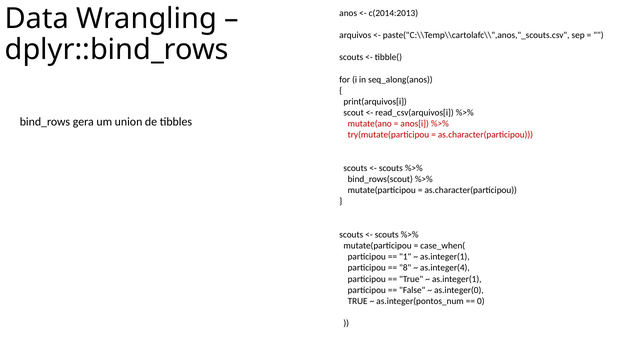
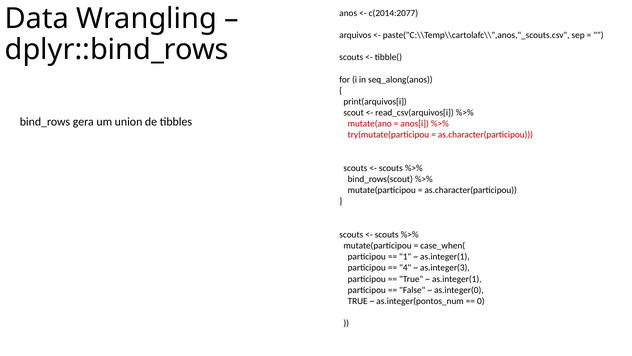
c(2014:2013: c(2014:2013 -> c(2014:2077
8: 8 -> 4
as.integer(4: as.integer(4 -> as.integer(3
